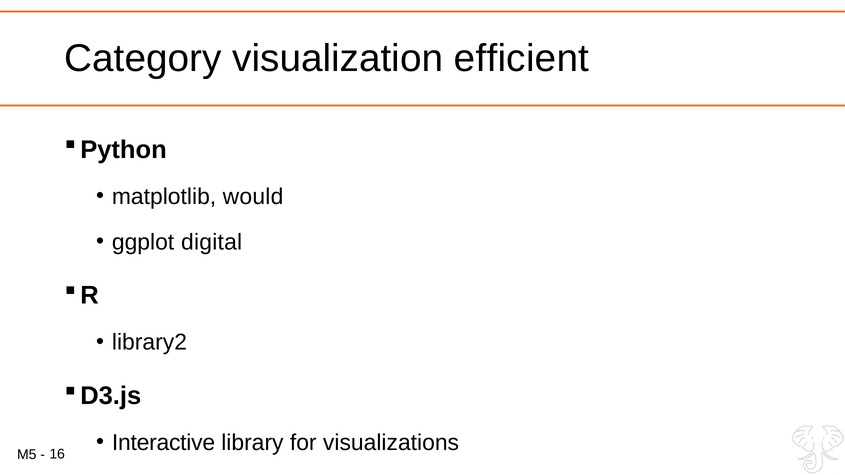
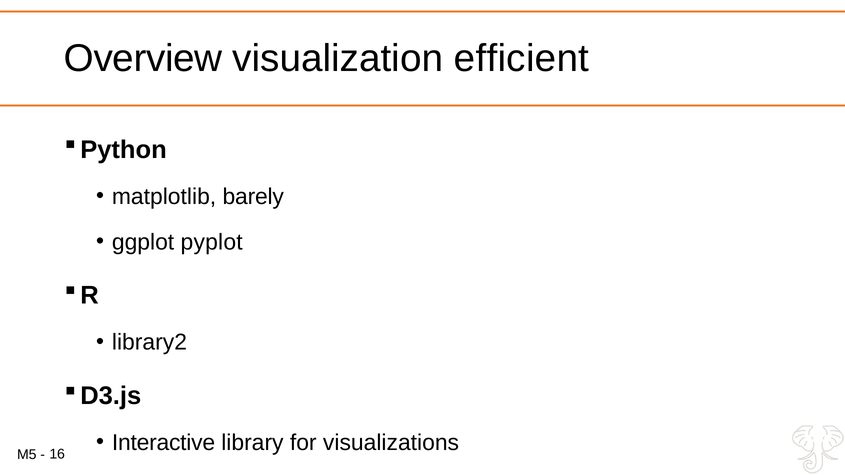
Category: Category -> Overview
would: would -> barely
digital: digital -> pyplot
